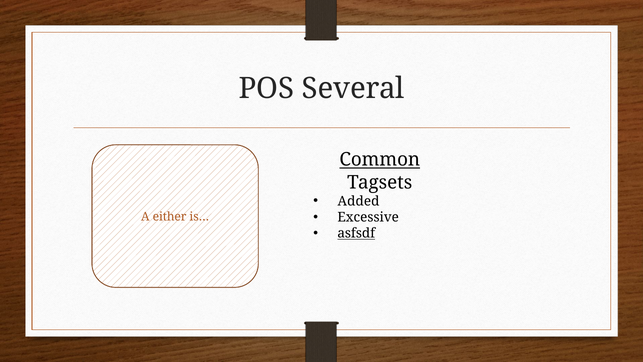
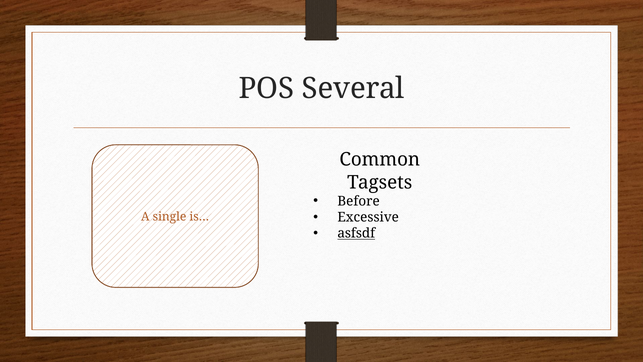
Common underline: present -> none
Added: Added -> Before
either: either -> single
